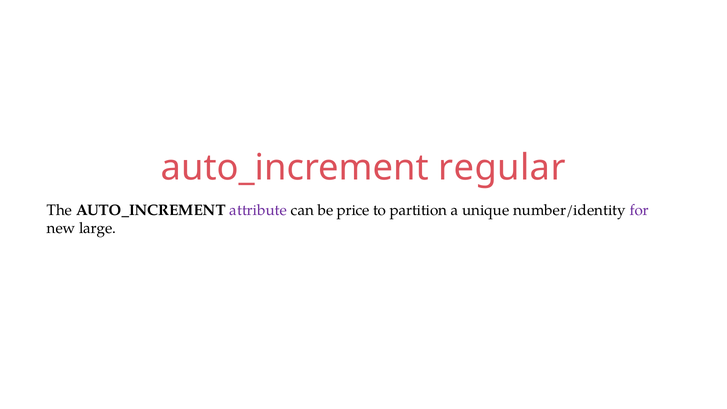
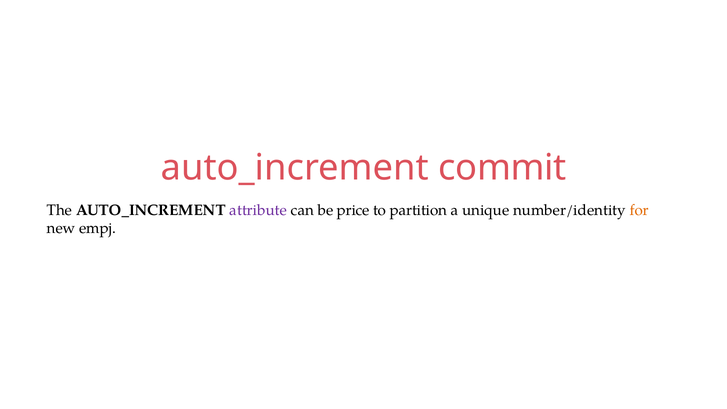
regular: regular -> commit
for colour: purple -> orange
large: large -> empj
